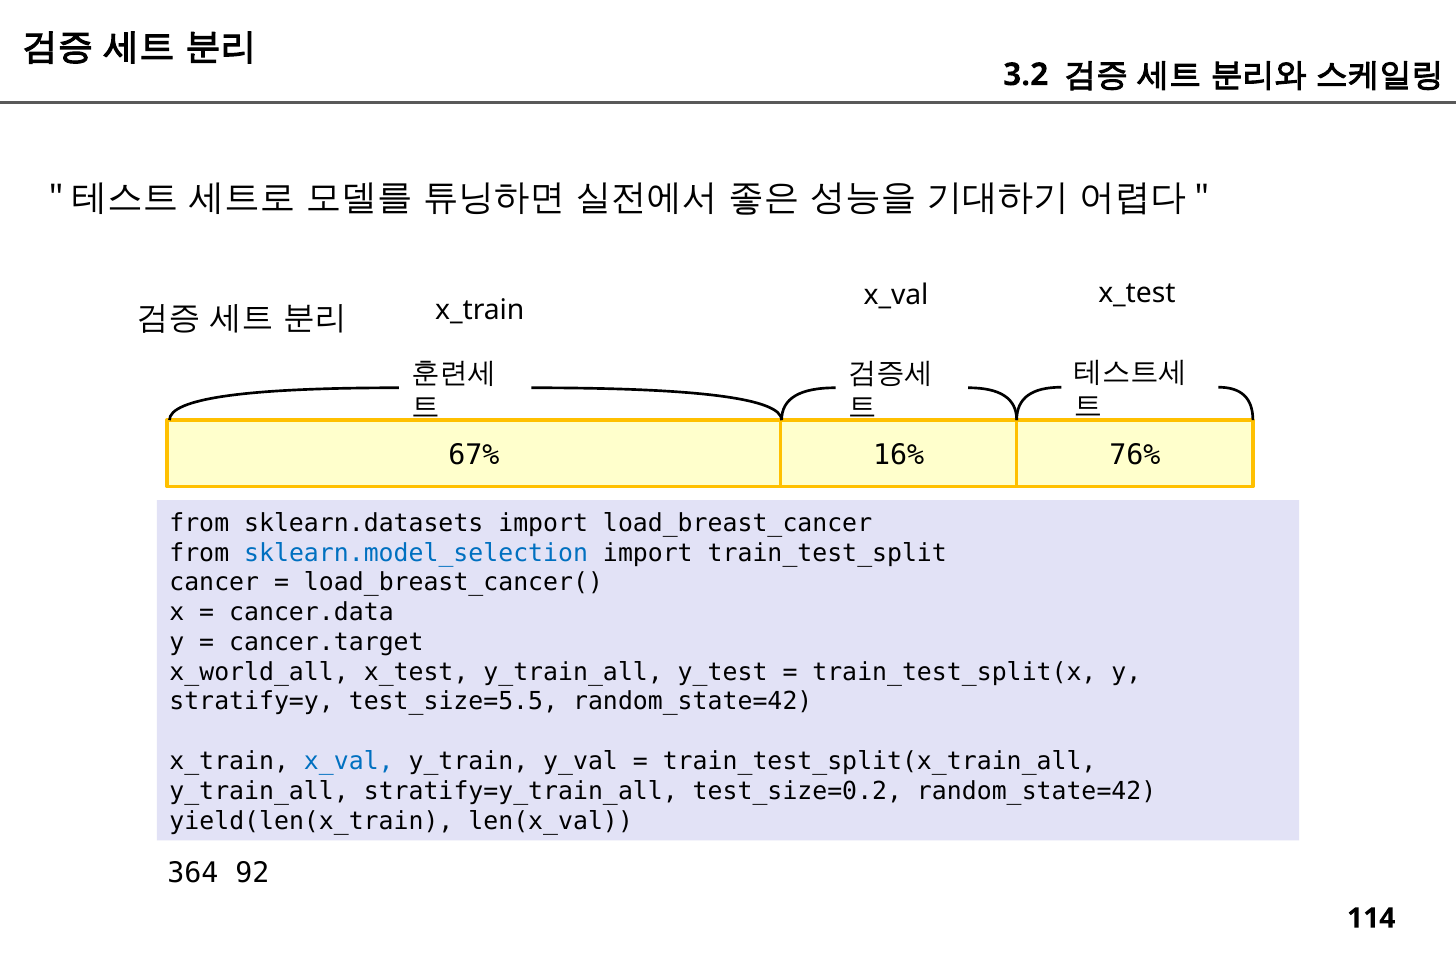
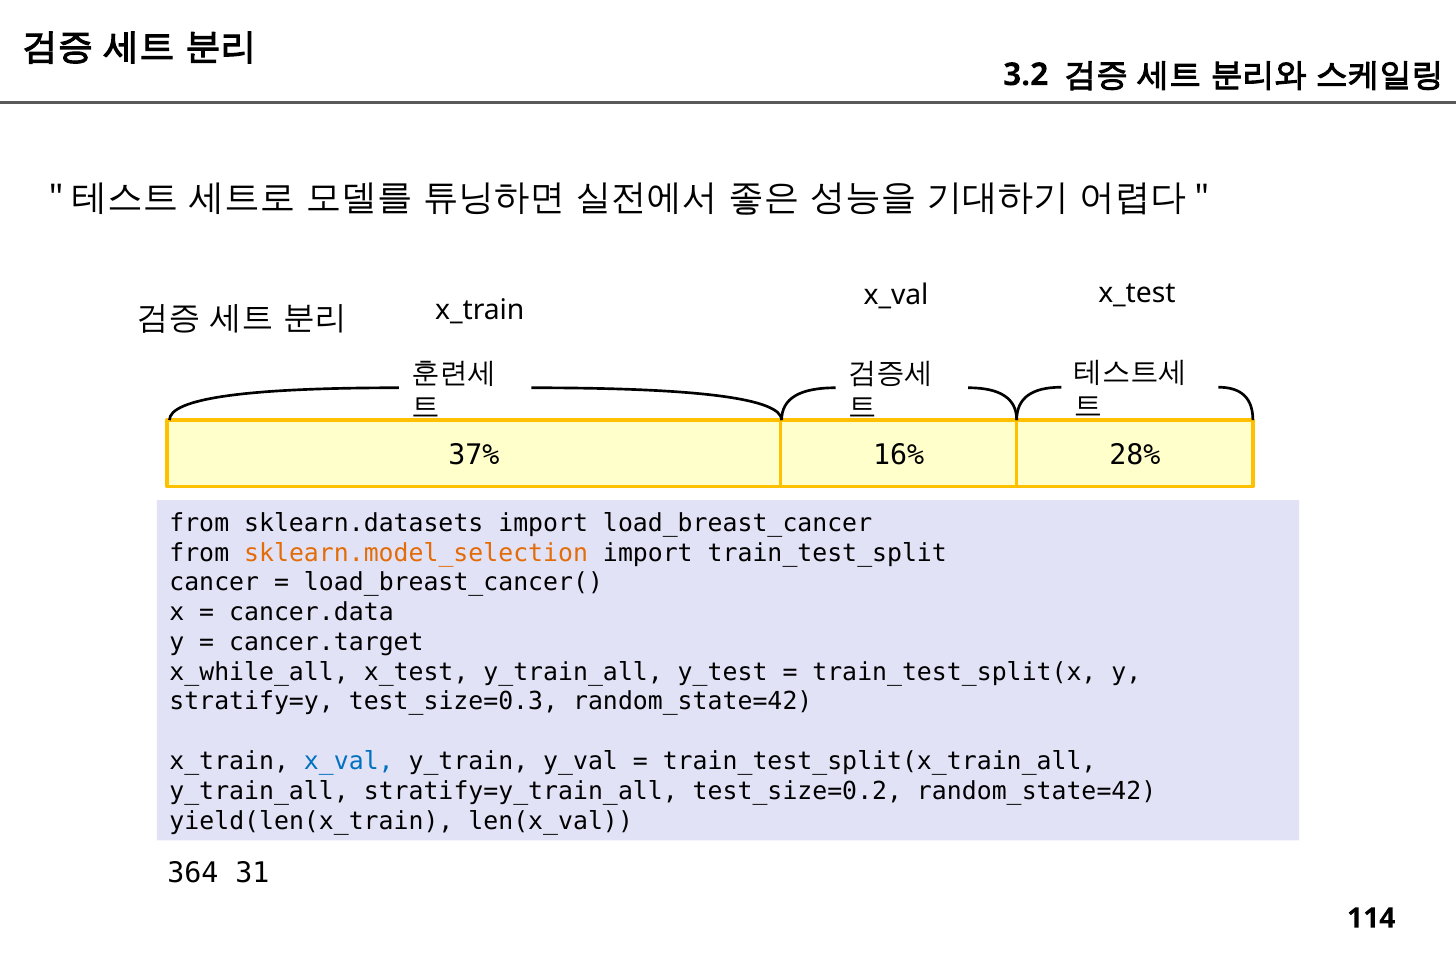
67%: 67% -> 37%
76%: 76% -> 28%
sklearn.model_selection colour: blue -> orange
x_world_all: x_world_all -> x_while_all
test_size=5.5: test_size=5.5 -> test_size=0.3
92: 92 -> 31
